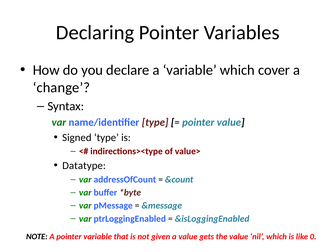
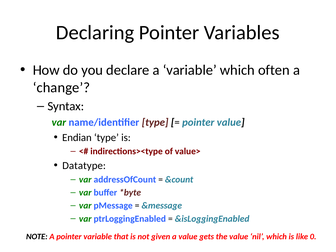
cover: cover -> often
Signed: Signed -> Endian
